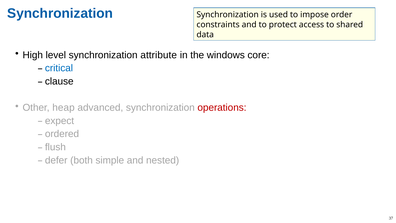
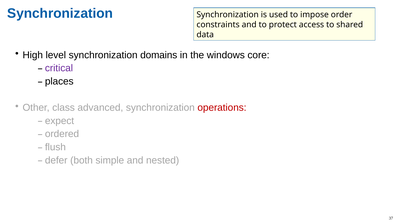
attribute: attribute -> domains
critical colour: blue -> purple
clause: clause -> places
heap: heap -> class
